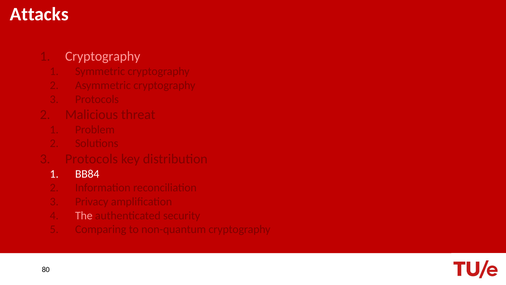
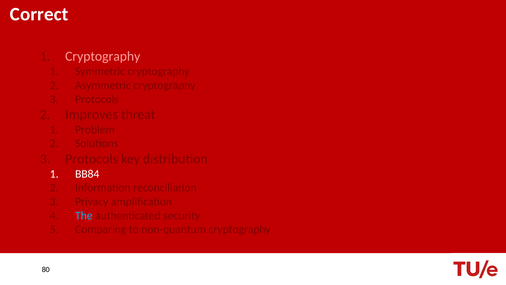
Attacks: Attacks -> Correct
Malicious: Malicious -> Improves
The colour: pink -> light blue
